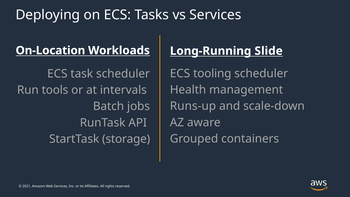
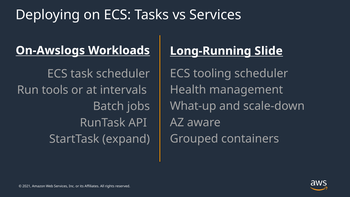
On-Location: On-Location -> On-Awslogs
Runs-up: Runs-up -> What-up
storage: storage -> expand
